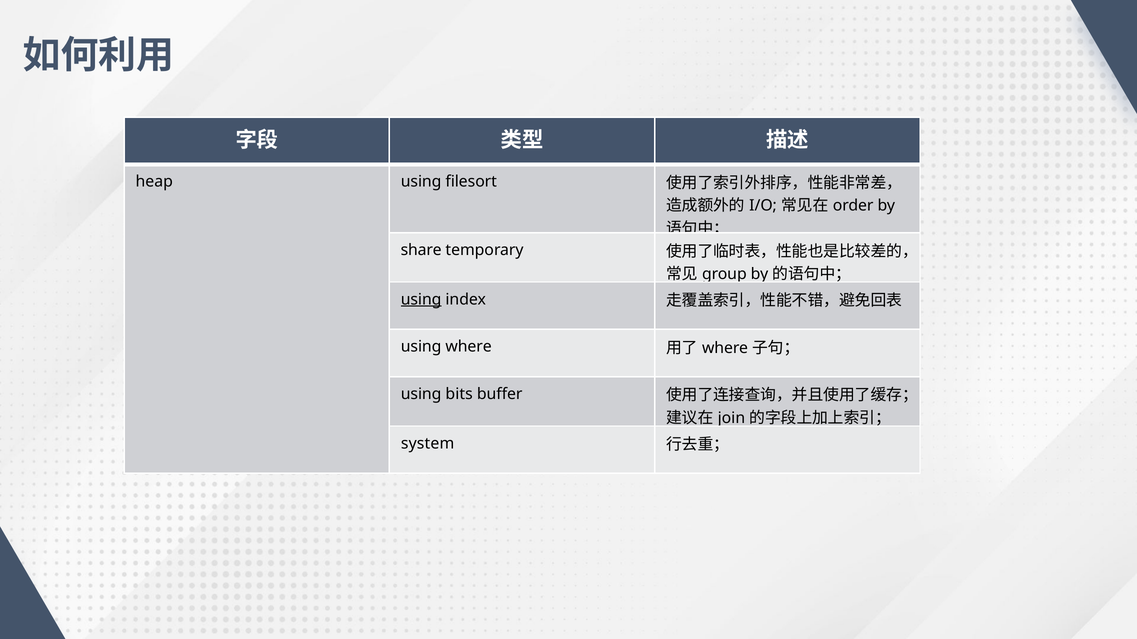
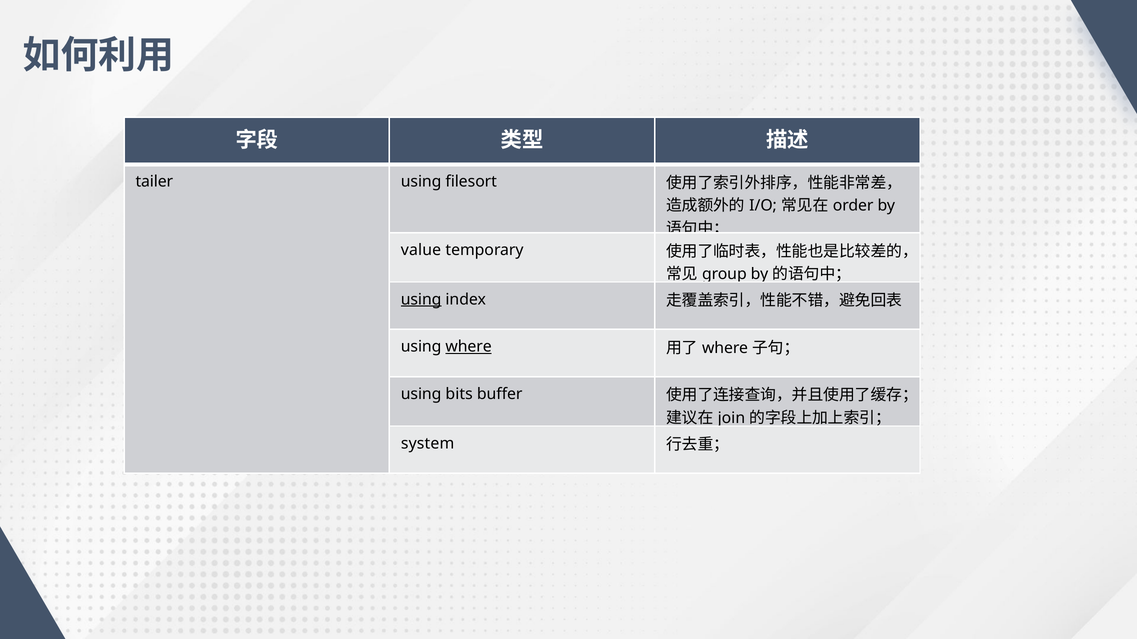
heap: heap -> tailer
share: share -> value
where at (469, 347) underline: none -> present
